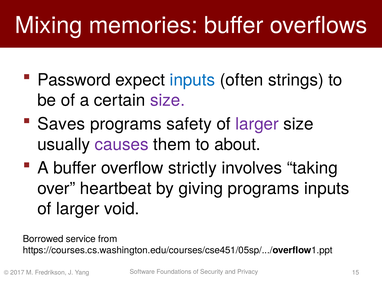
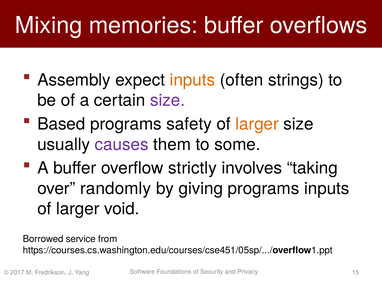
Password: Password -> Assembly
inputs at (192, 80) colour: blue -> orange
Saves: Saves -> Based
larger at (257, 124) colour: purple -> orange
about: about -> some
heartbeat: heartbeat -> randomly
